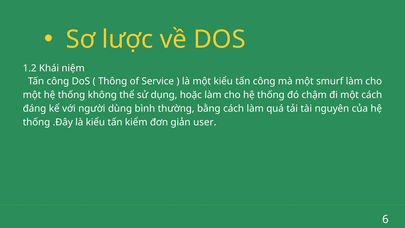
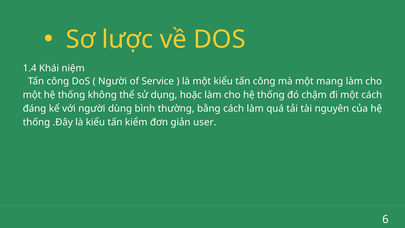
1.2: 1.2 -> 1.4
Thông at (113, 81): Thông -> Người
smurf: smurf -> mang
